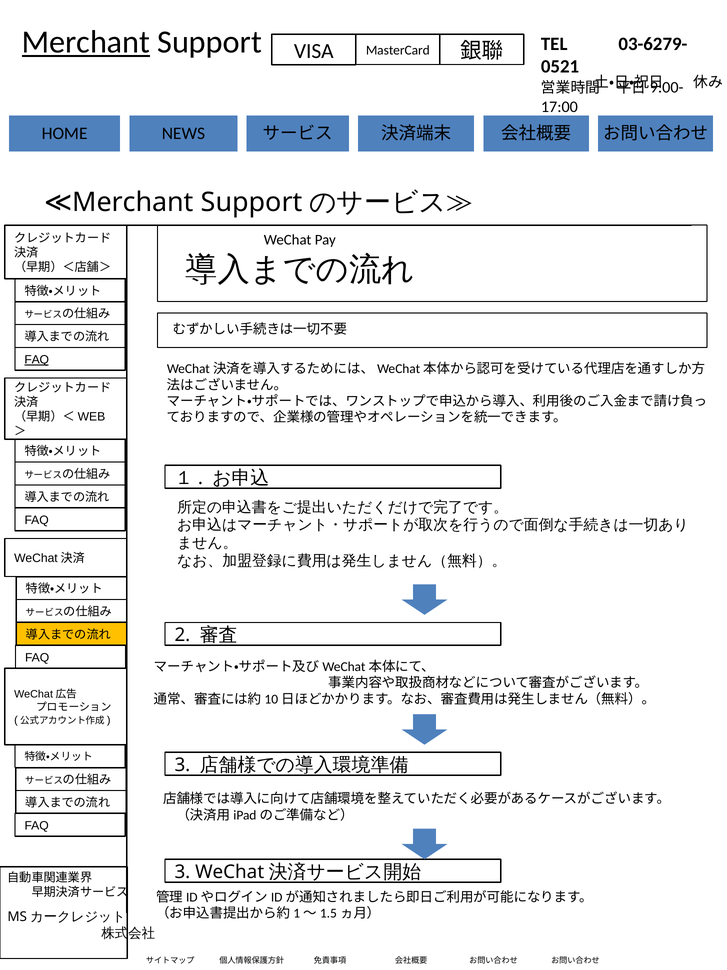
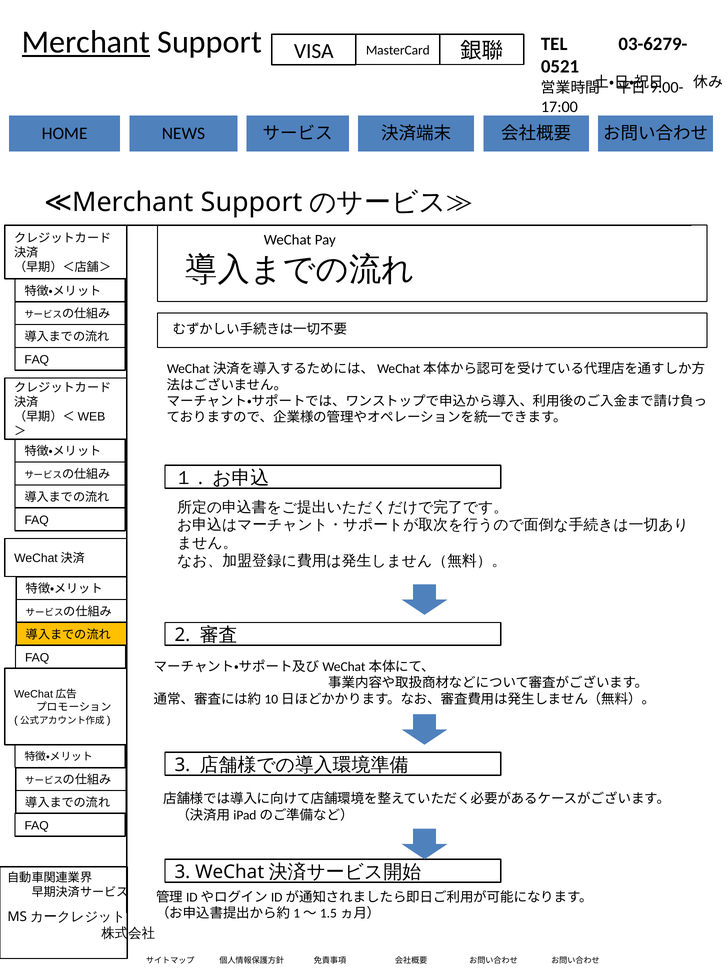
FAQ at (37, 360) underline: present -> none
